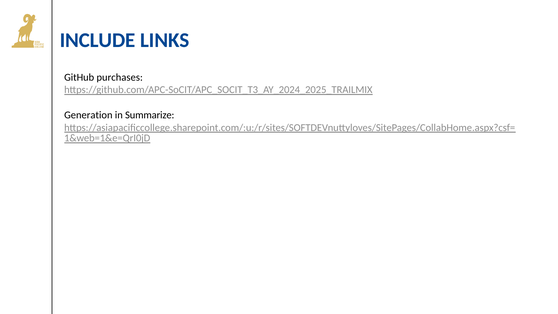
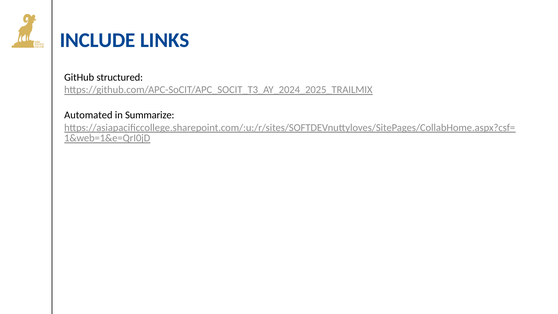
purchases: purchases -> structured
Generation: Generation -> Automated
